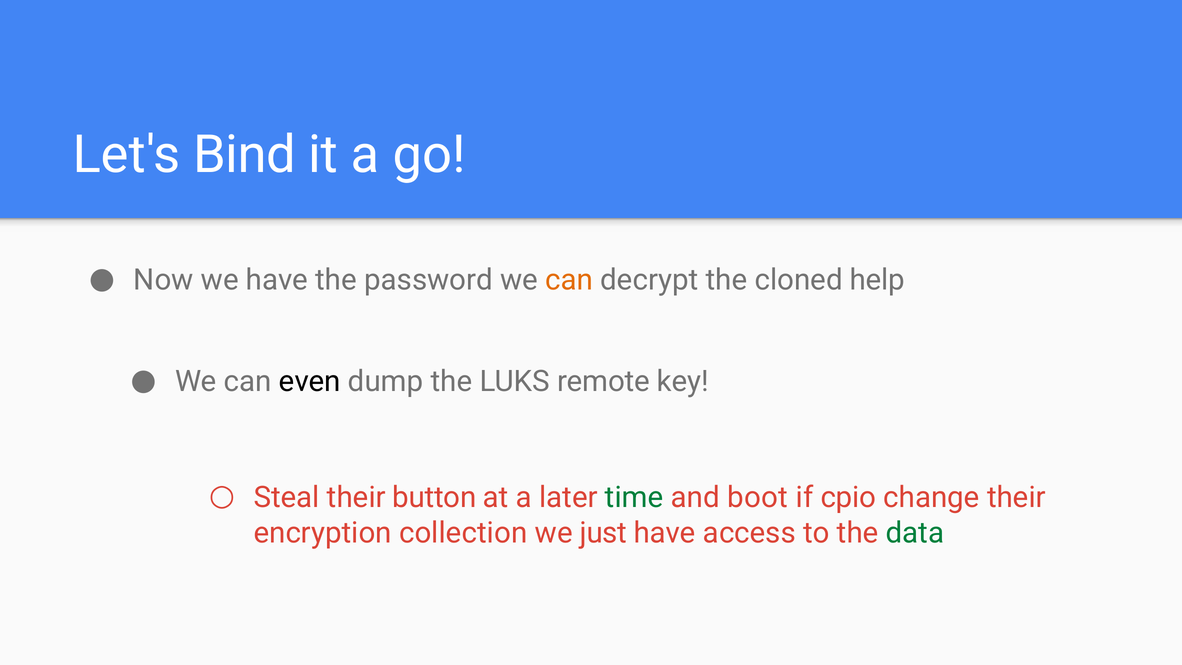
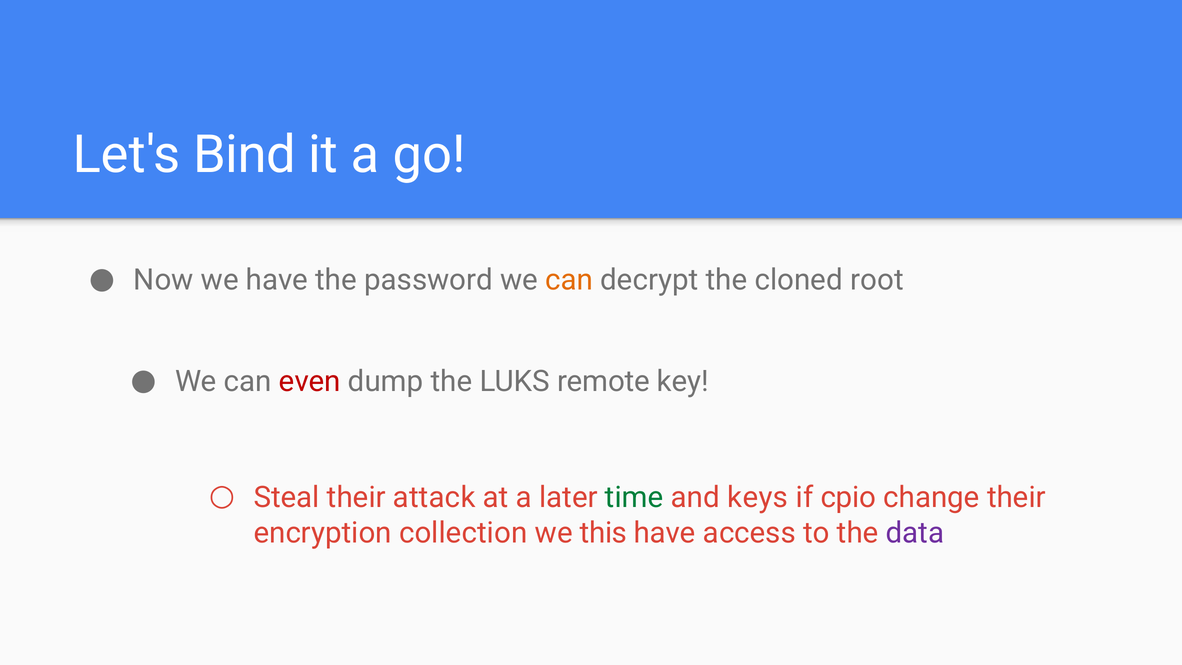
help: help -> root
even colour: black -> red
button: button -> attack
boot: boot -> keys
just: just -> this
data colour: green -> purple
